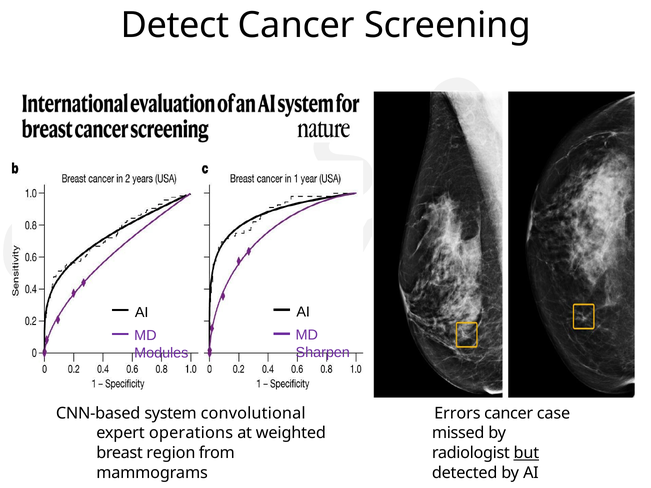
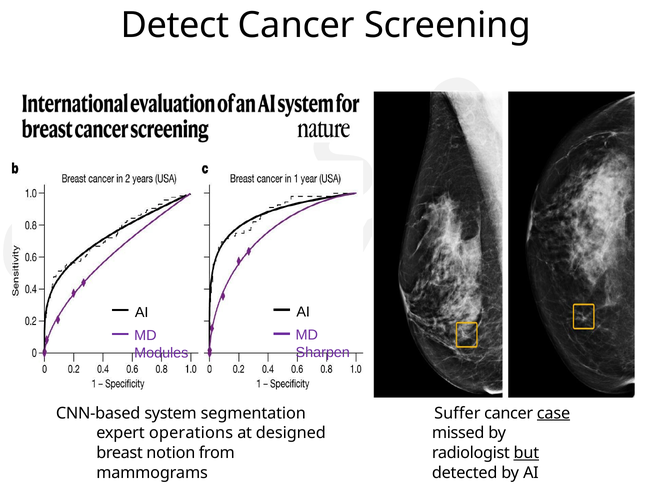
convolutional: convolutional -> segmentation
Errors: Errors -> Suffer
case underline: none -> present
weighted: weighted -> designed
region: region -> notion
